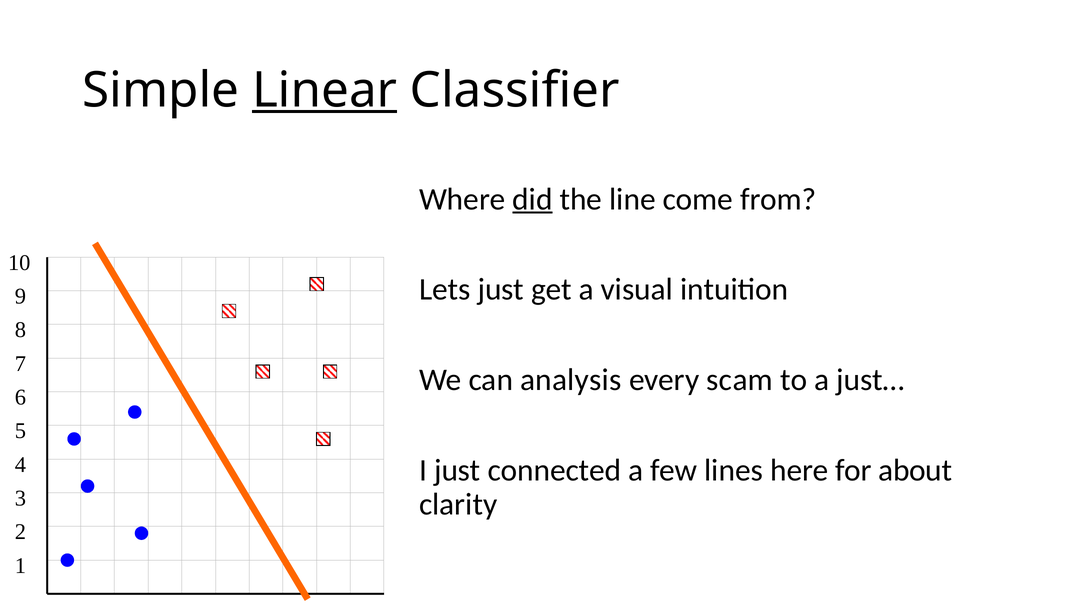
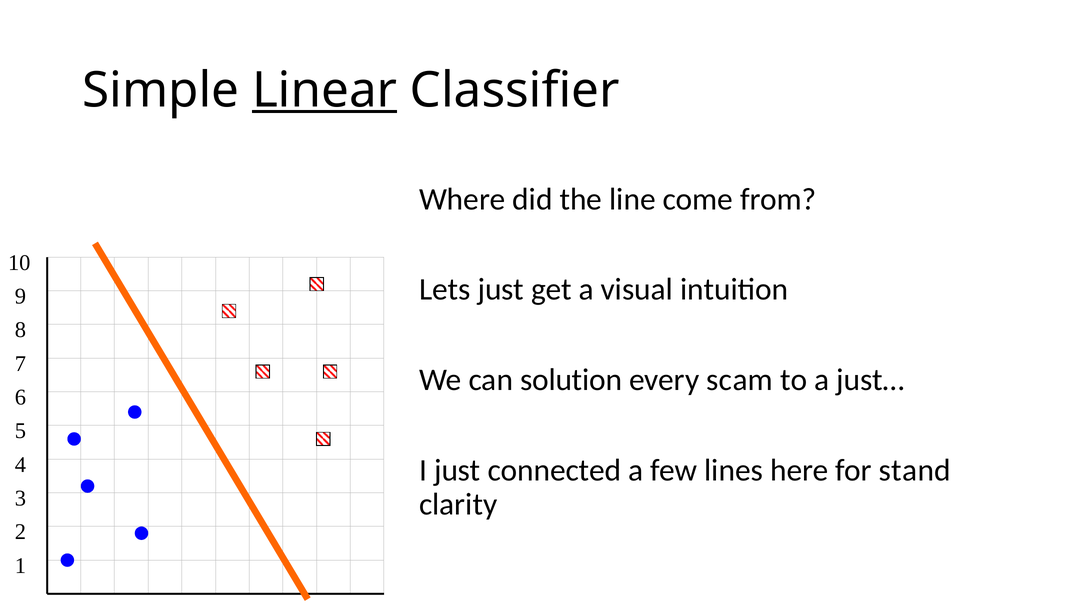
did underline: present -> none
analysis: analysis -> solution
about: about -> stand
